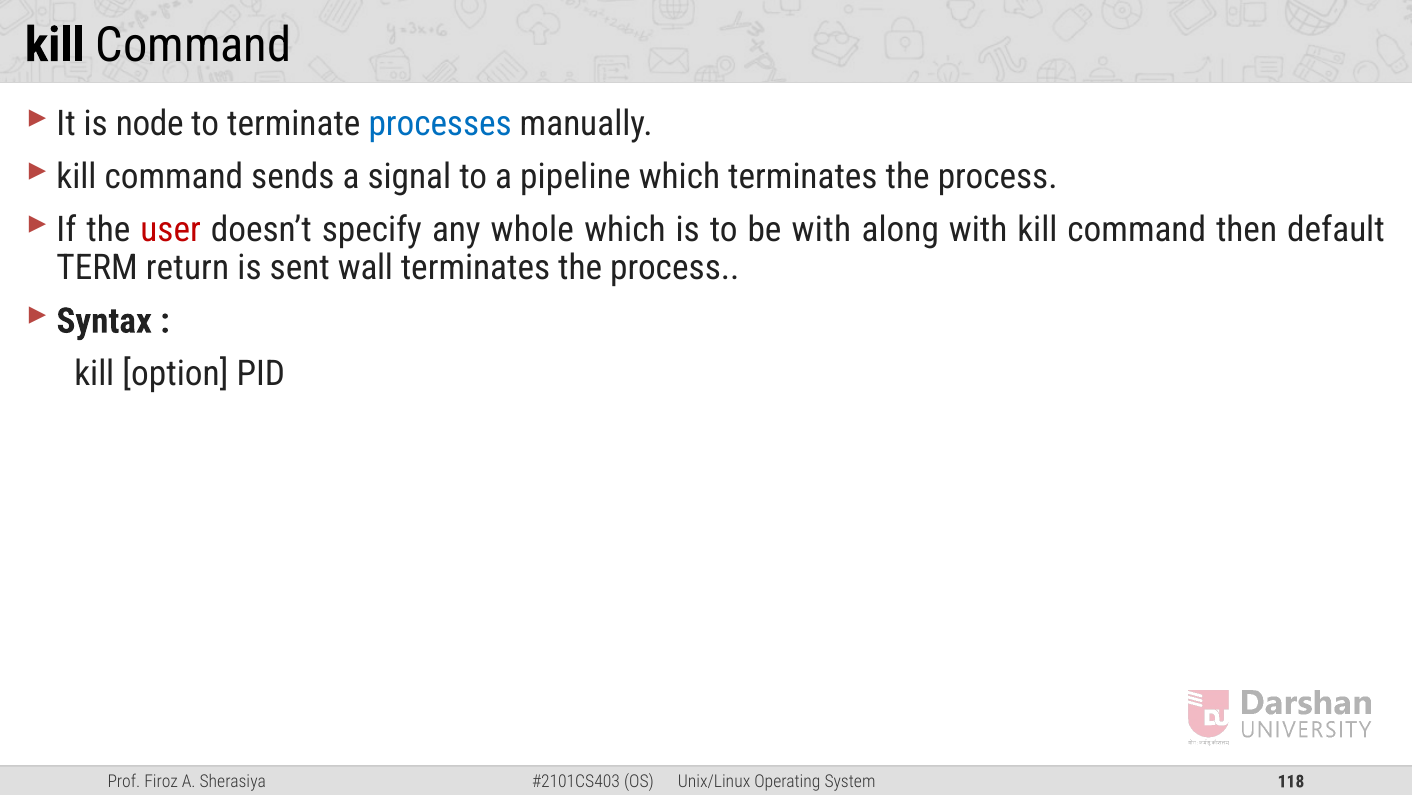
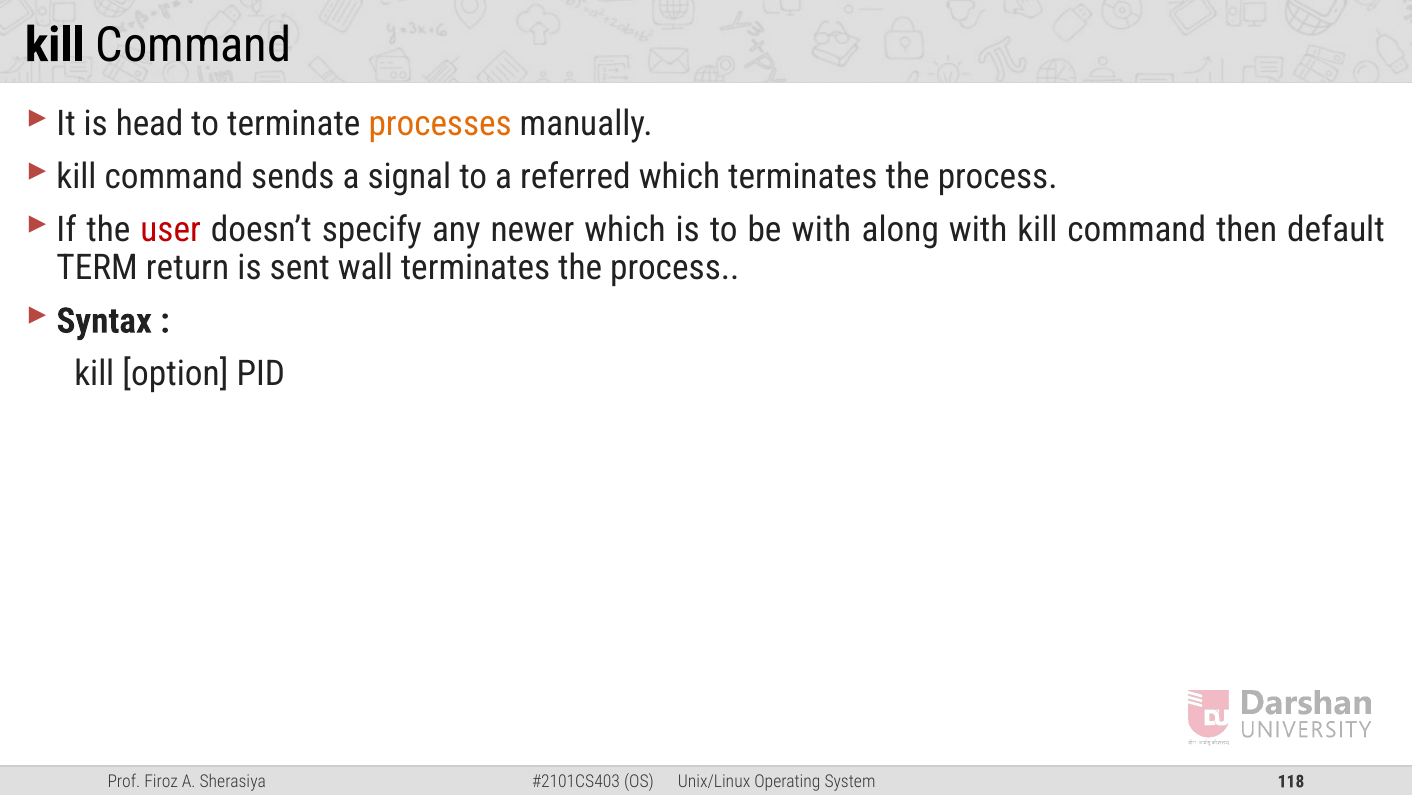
node: node -> head
processes colour: blue -> orange
pipeline: pipeline -> referred
whole: whole -> newer
